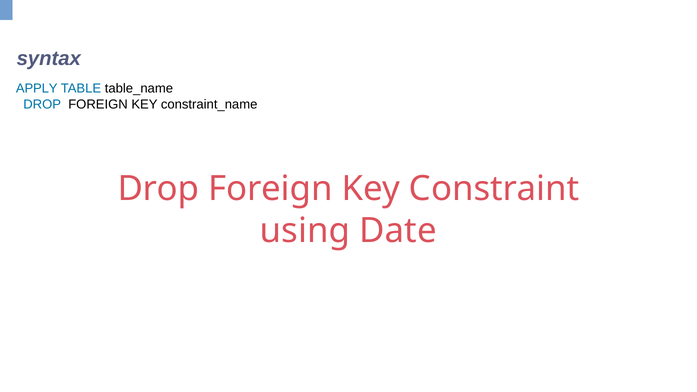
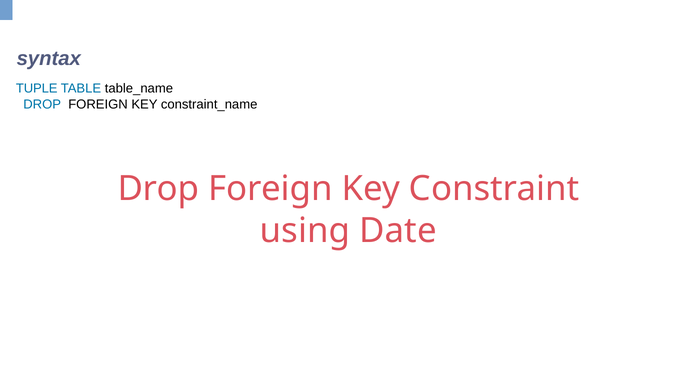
APPLY: APPLY -> TUPLE
